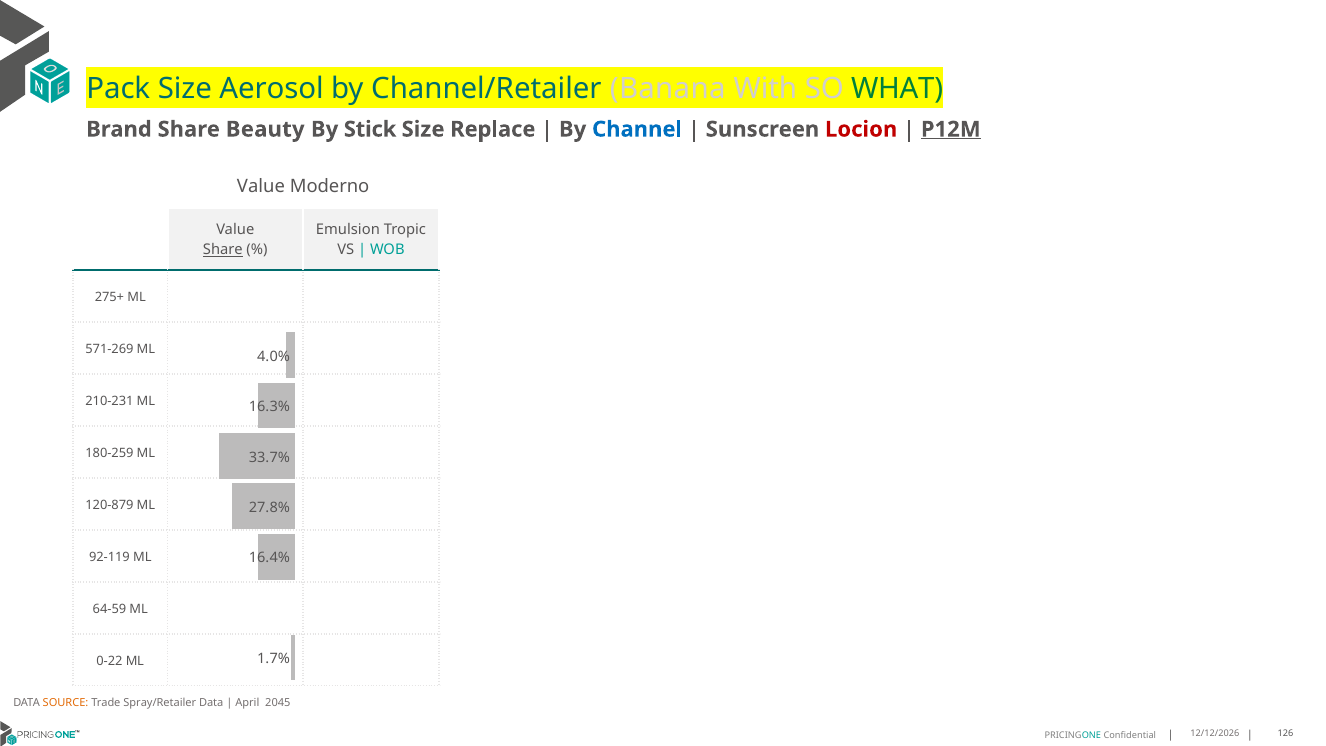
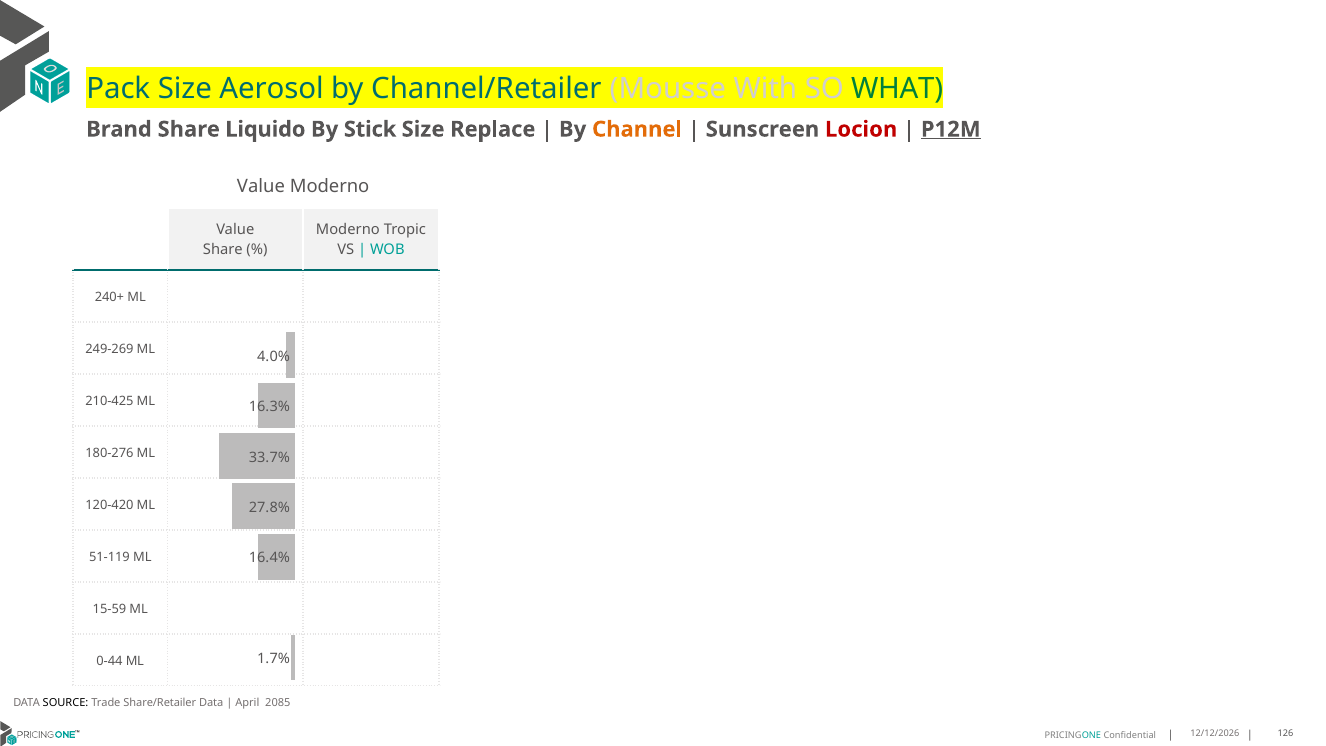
Banana: Banana -> Mousse
Beauty: Beauty -> Liquido
Channel colour: blue -> orange
Emulsion at (348, 229): Emulsion -> Moderno
Share at (223, 250) underline: present -> none
275+: 275+ -> 240+
571-269: 571-269 -> 249-269
210-231: 210-231 -> 210-425
180-259: 180-259 -> 180-276
120-879: 120-879 -> 120-420
92-119: 92-119 -> 51-119
64-59: 64-59 -> 15-59
0-22: 0-22 -> 0-44
SOURCE colour: orange -> black
Spray/Retailer: Spray/Retailer -> Share/Retailer
2045: 2045 -> 2085
